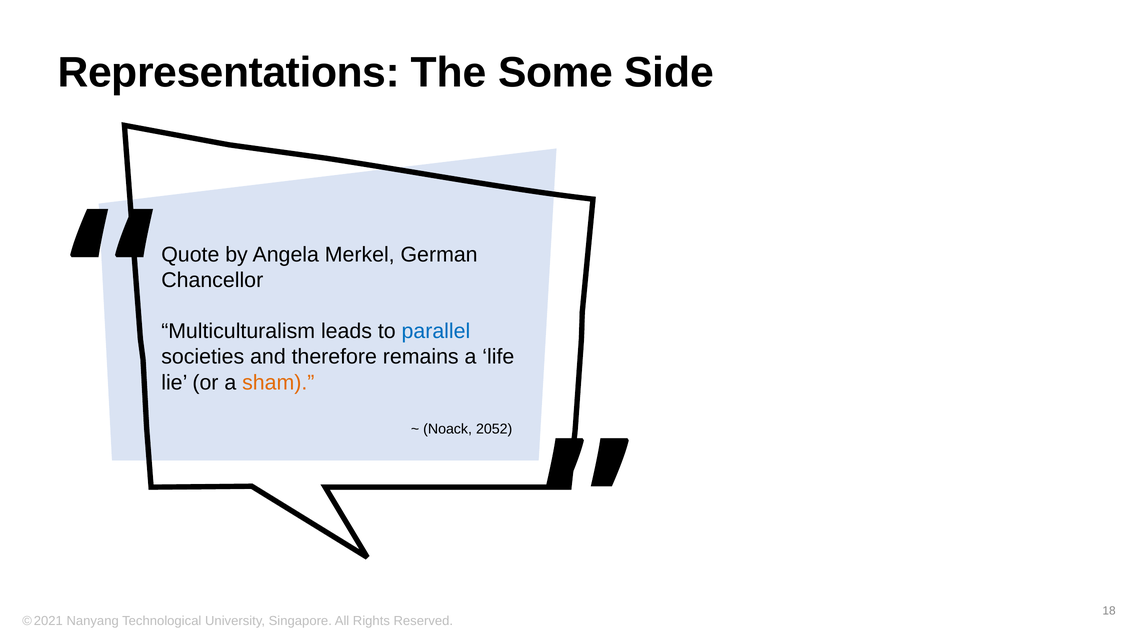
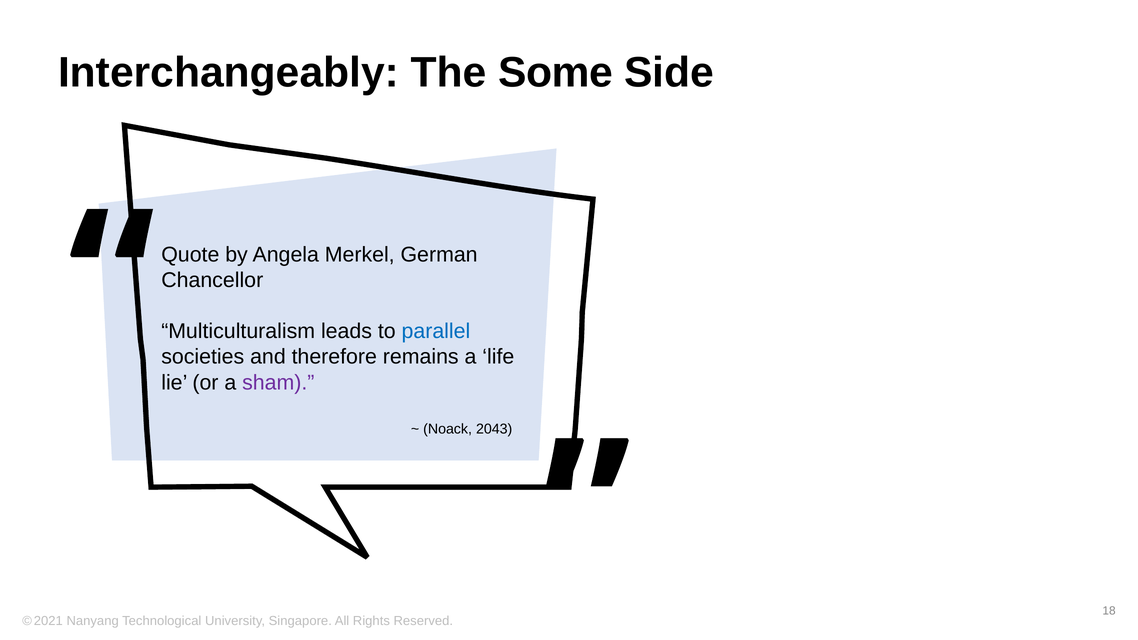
Representations: Representations -> Interchangeably
sham colour: orange -> purple
2052: 2052 -> 2043
